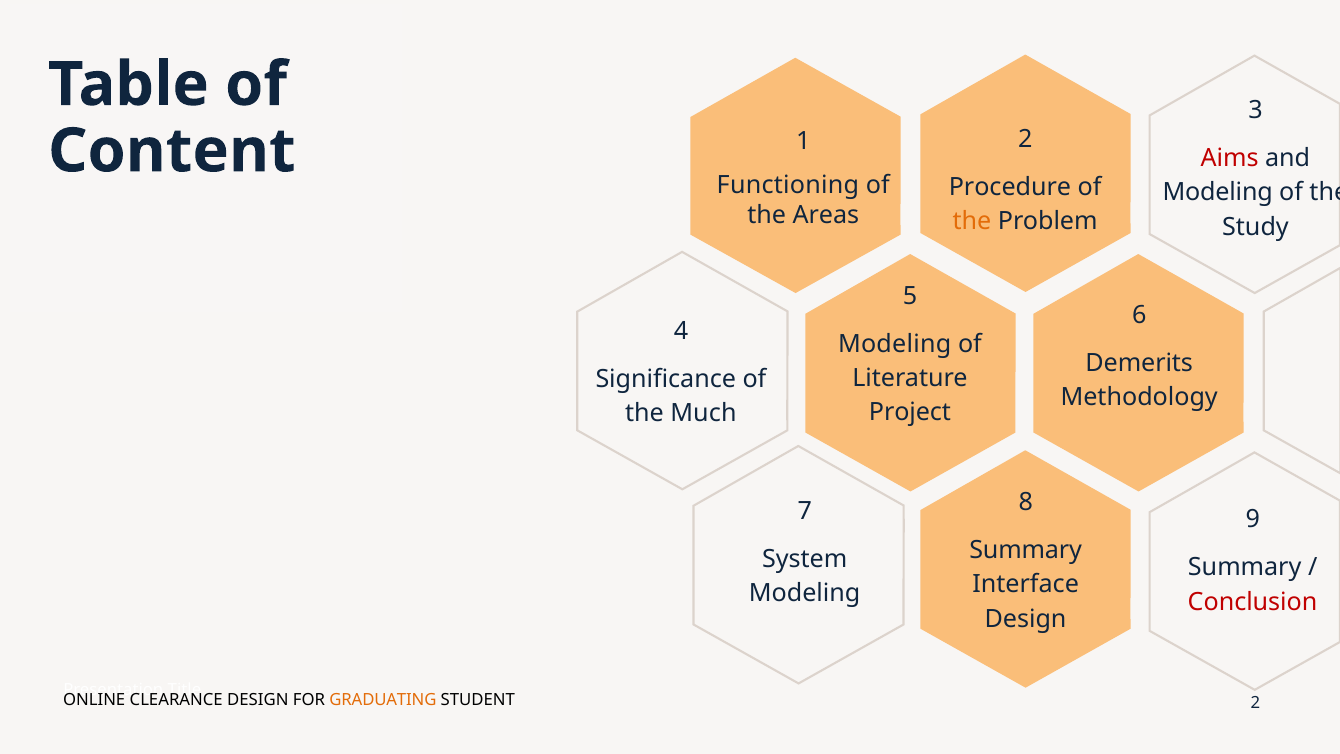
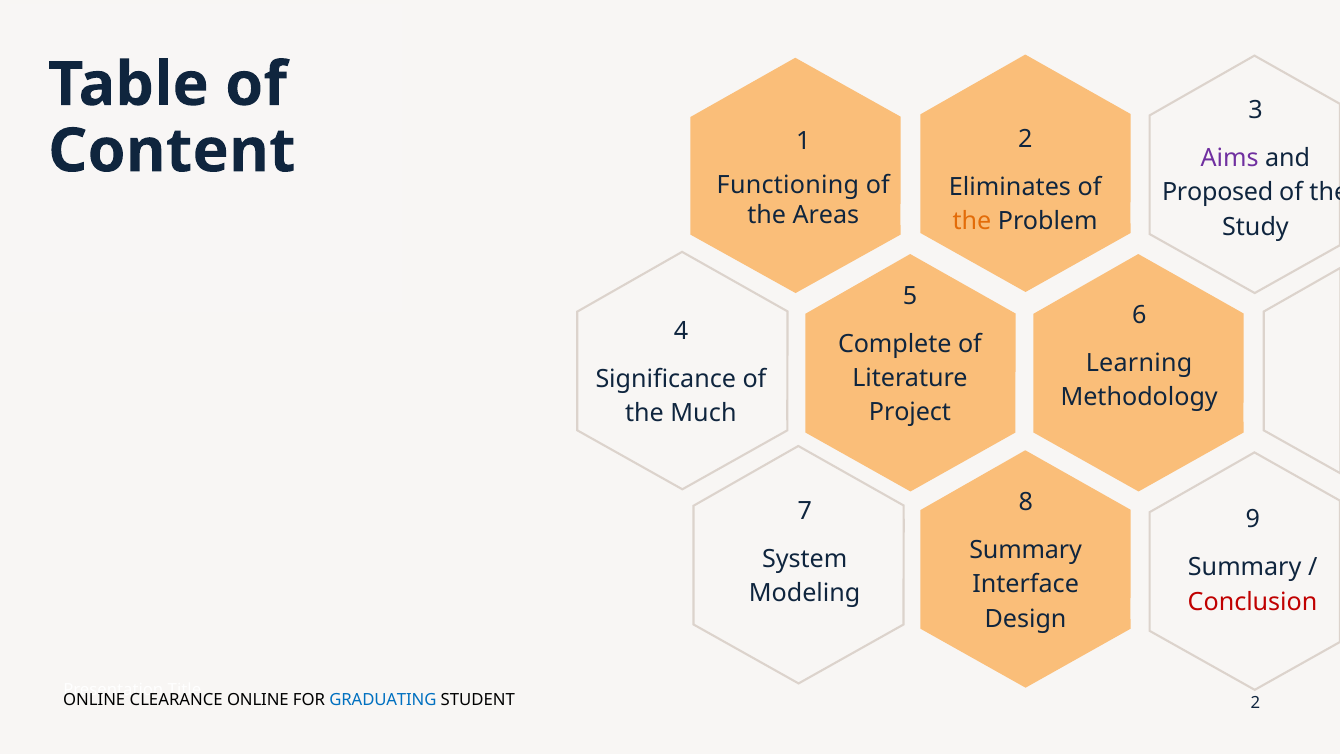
Aims colour: red -> purple
Procedure: Procedure -> Eliminates
Modeling at (1218, 193): Modeling -> Proposed
Modeling at (895, 344): Modeling -> Complete
Demerits: Demerits -> Learning
DESIGN at (258, 700): DESIGN -> ONLINE
GRADUATING colour: orange -> blue
